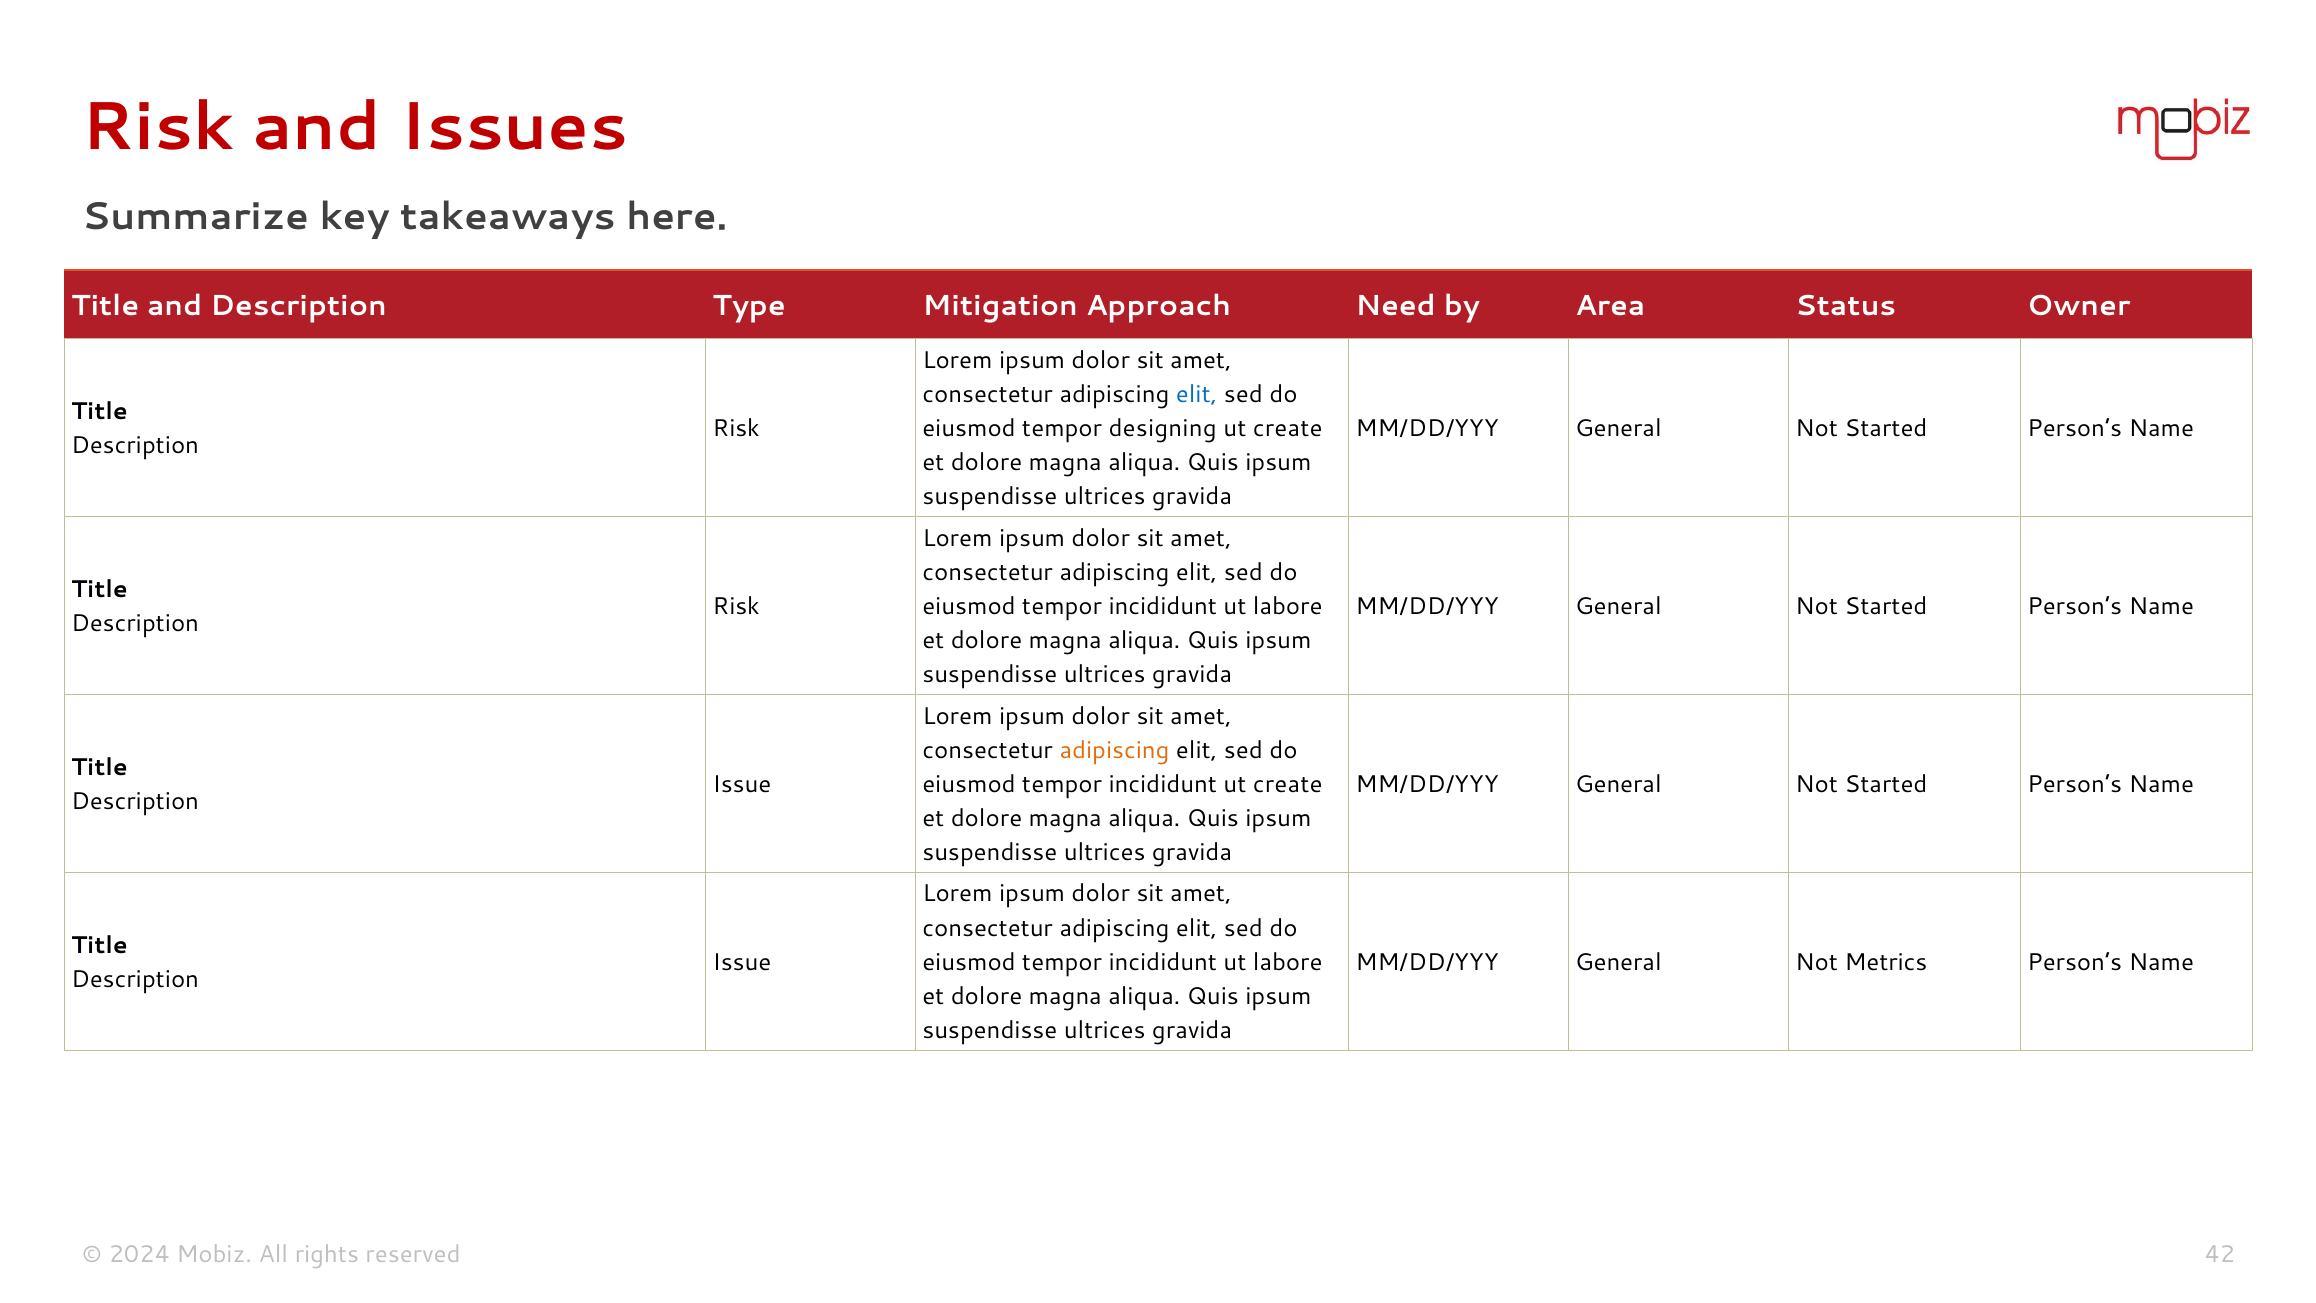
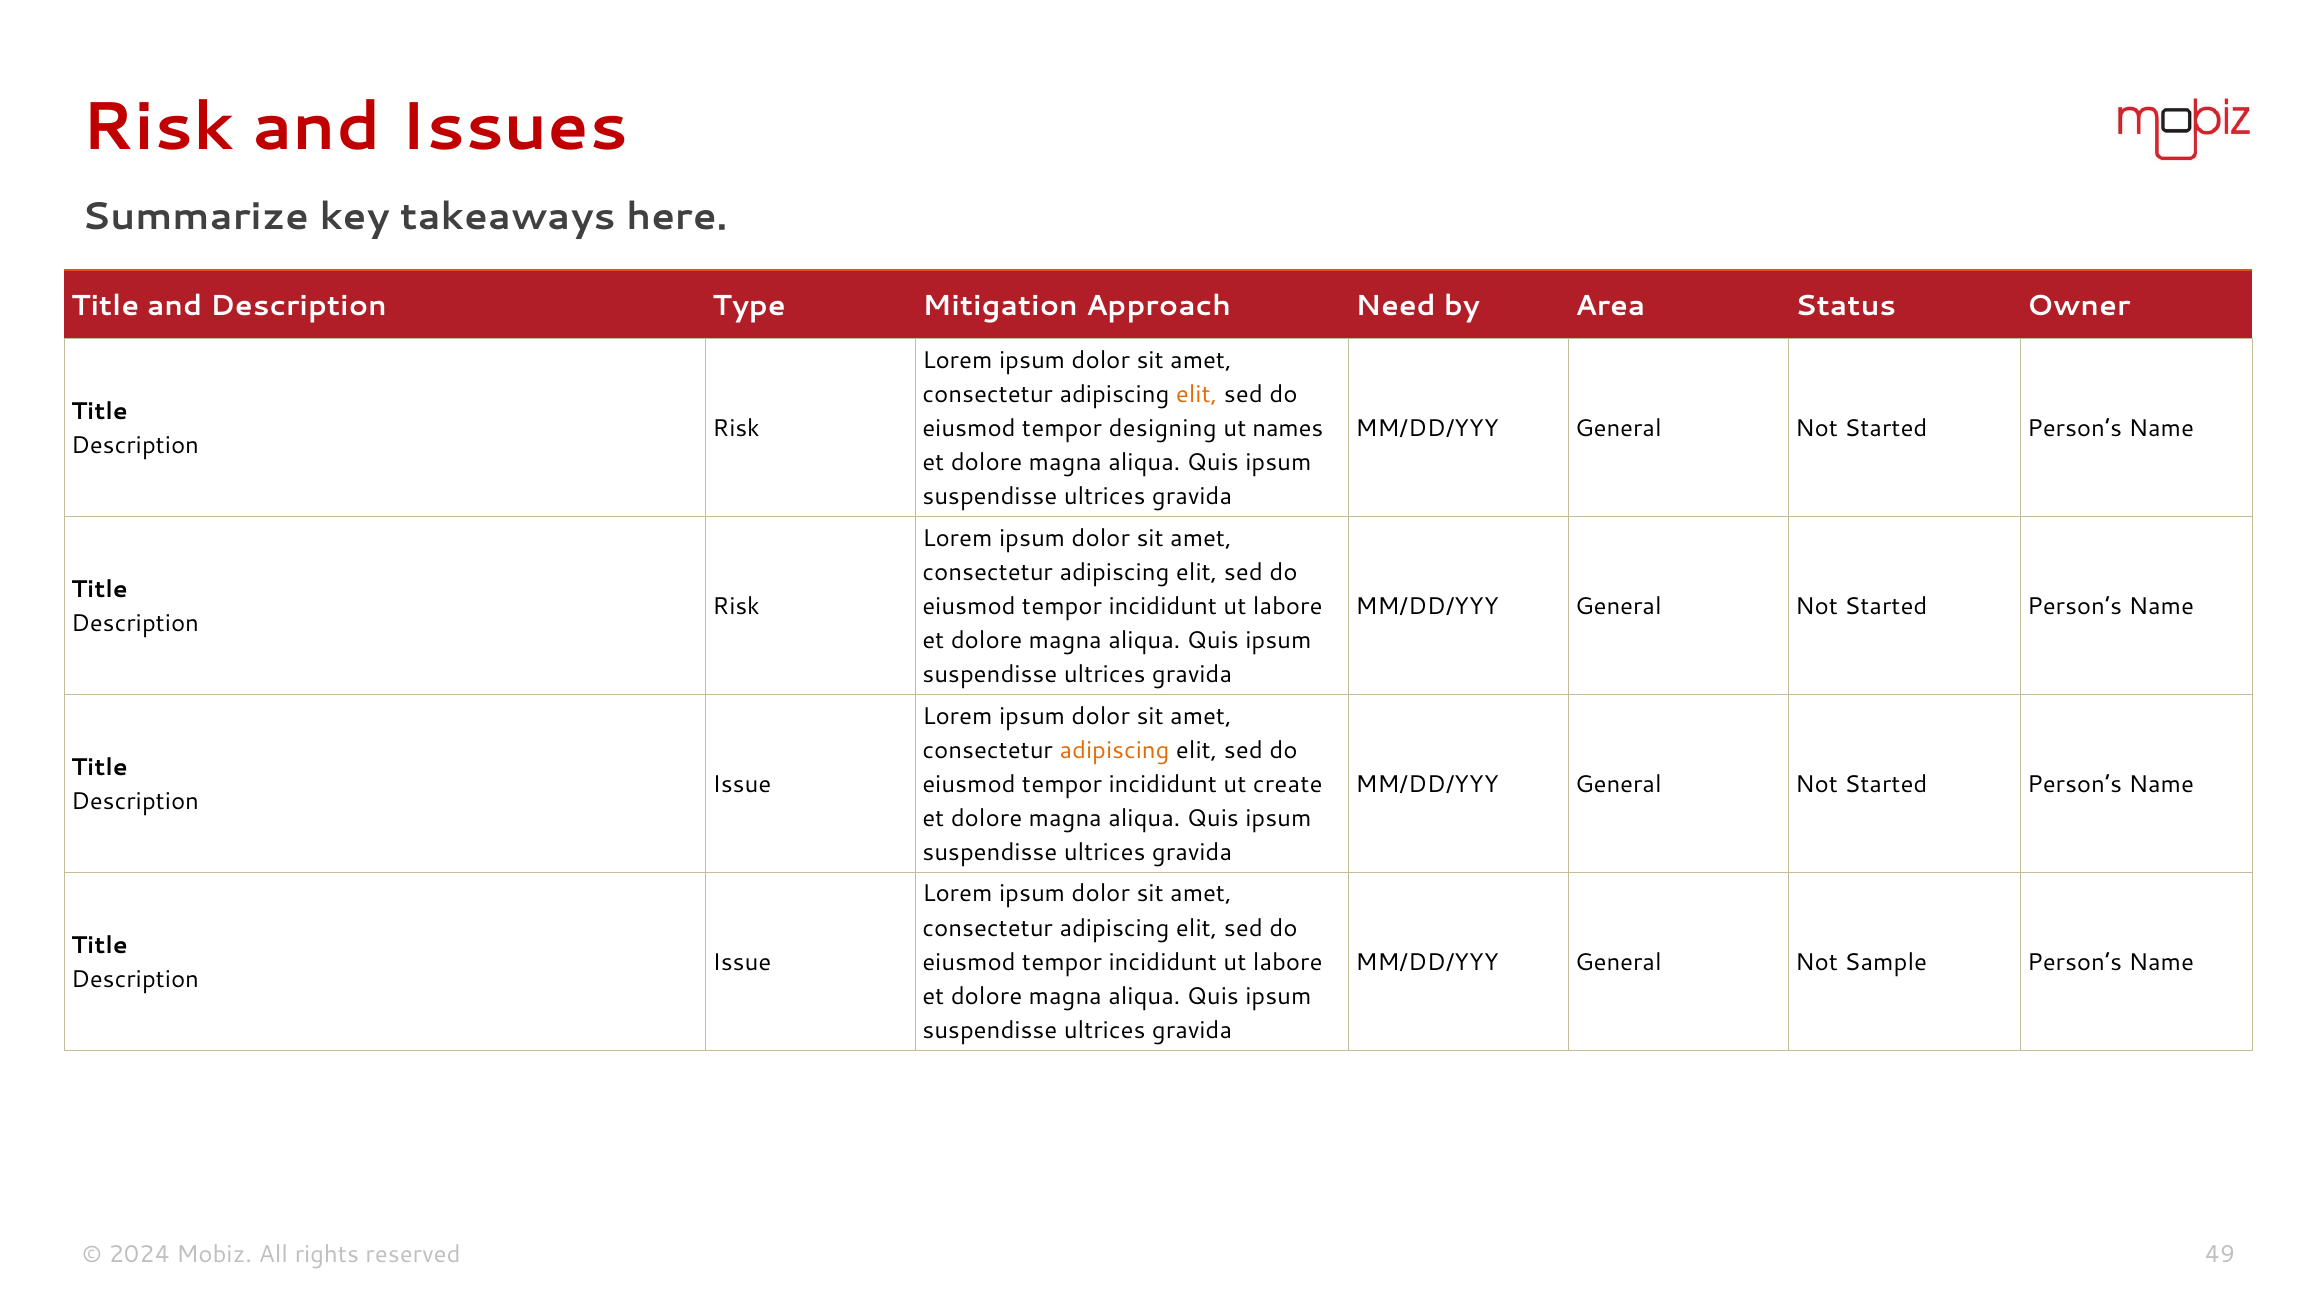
elit at (1197, 394) colour: blue -> orange
create at (1288, 429): create -> names
Metrics: Metrics -> Sample
42: 42 -> 49
